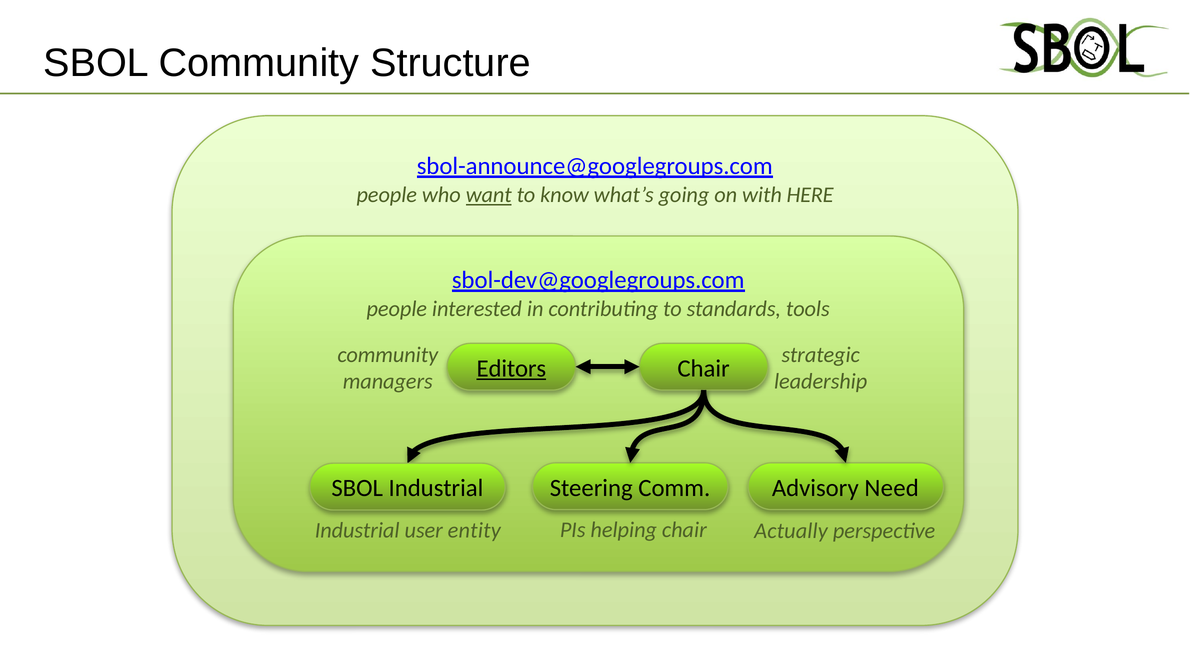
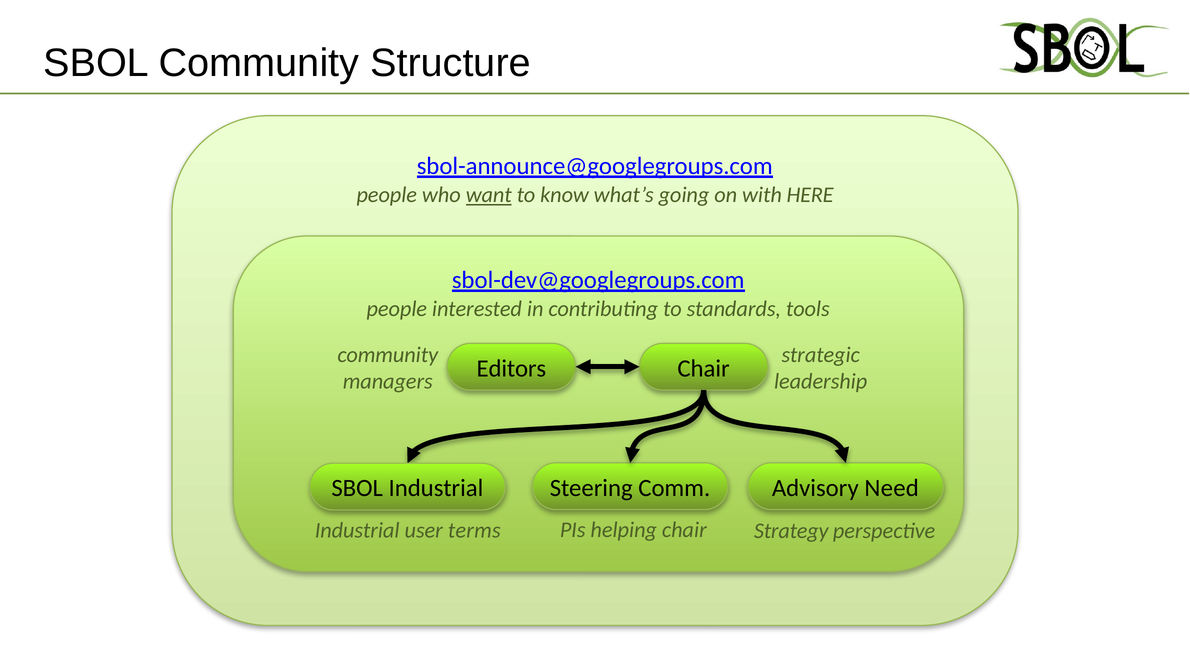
Editors underline: present -> none
entity: entity -> terms
Actually: Actually -> Strategy
